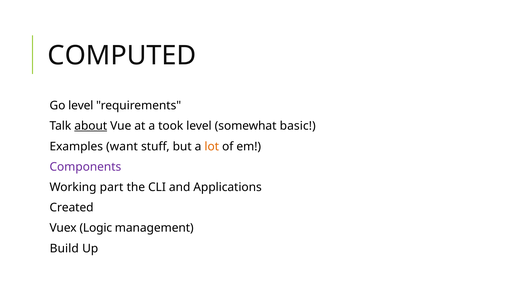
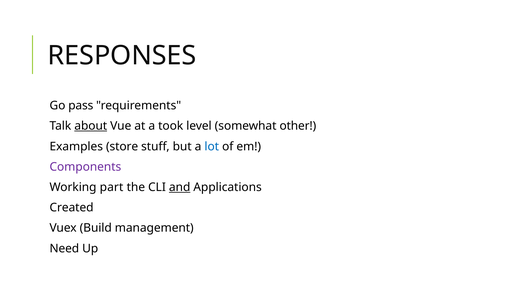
COMPUTED: COMPUTED -> RESPONSES
Go level: level -> pass
basic: basic -> other
want: want -> store
lot colour: orange -> blue
and underline: none -> present
Logic: Logic -> Build
Build: Build -> Need
